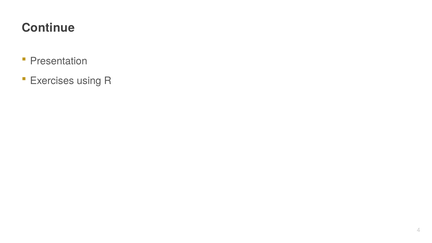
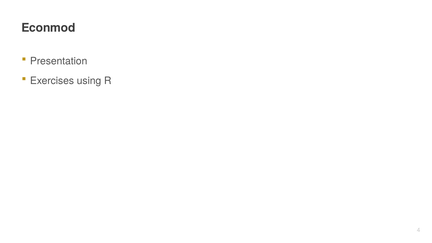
Continue: Continue -> Econmod
